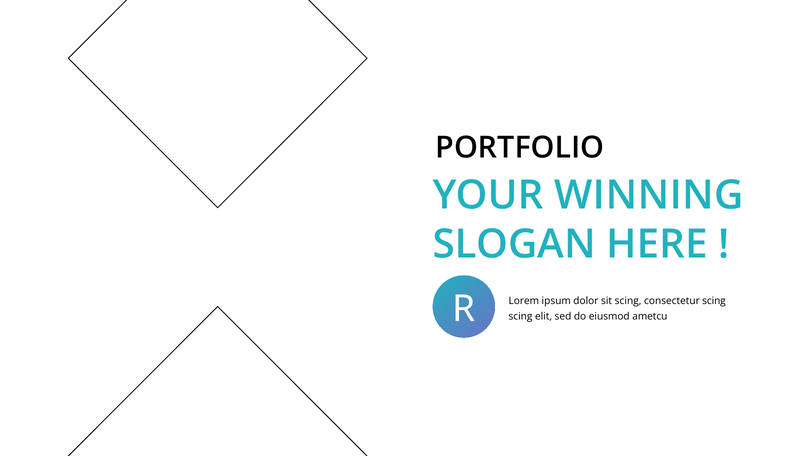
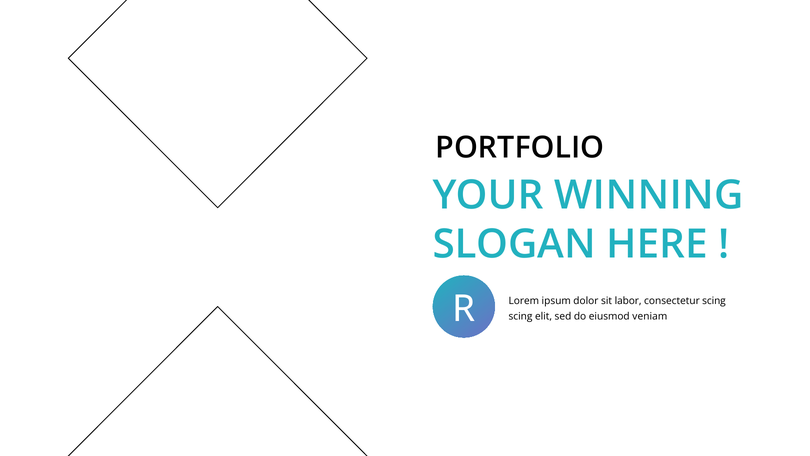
sit scing: scing -> labor
ametcu: ametcu -> veniam
